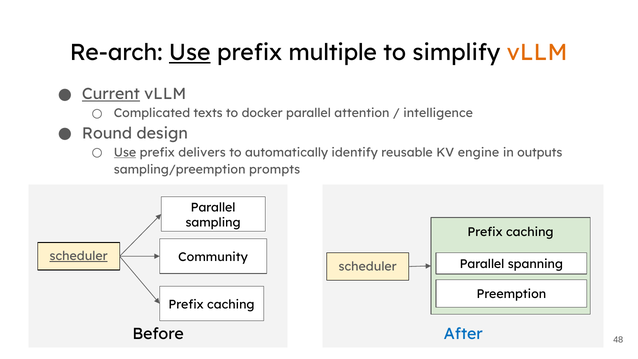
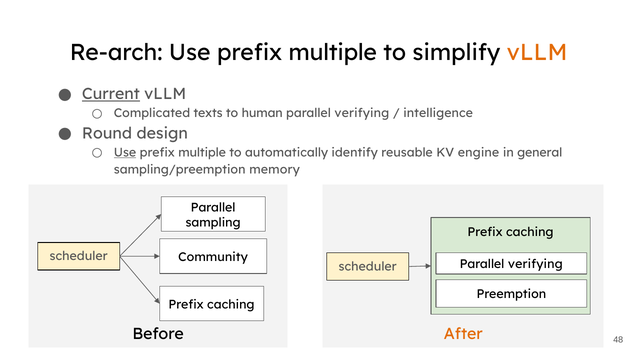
Use at (190, 53) underline: present -> none
docker: docker -> human
attention at (362, 113): attention -> verifying
delivers at (202, 152): delivers -> multiple
outputs: outputs -> general
prompts: prompts -> memory
scheduler at (79, 256) underline: present -> none
spanning at (535, 264): spanning -> verifying
After colour: blue -> orange
